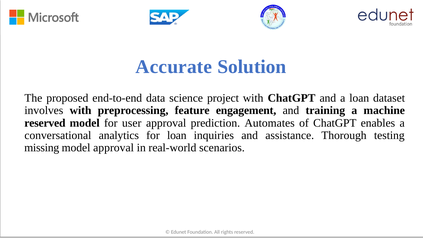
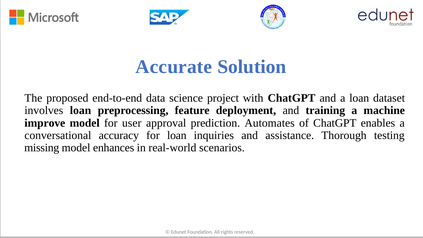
involves with: with -> loan
engagement: engagement -> deployment
reserved at (45, 123): reserved -> improve
analytics: analytics -> accuracy
model approval: approval -> enhances
